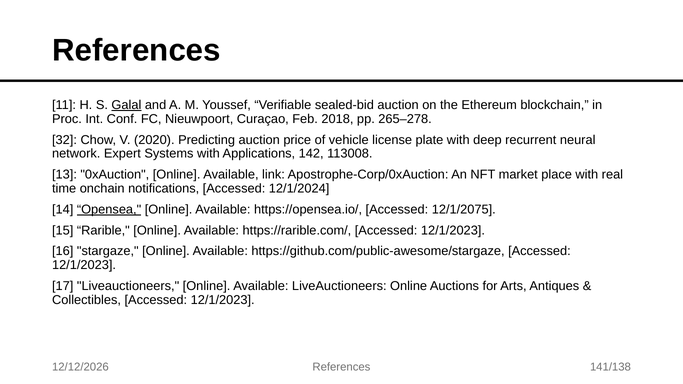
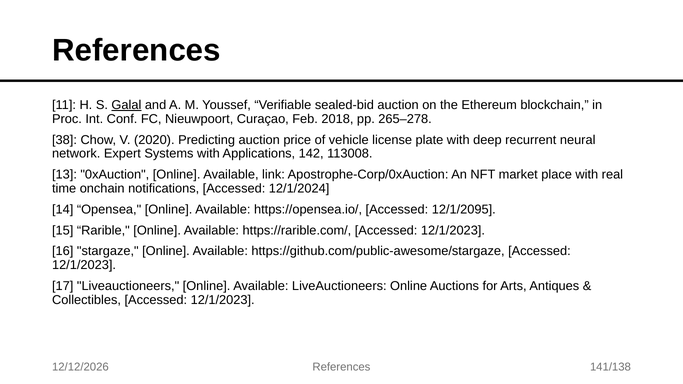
32: 32 -> 38
Opensea underline: present -> none
12/1/2075: 12/1/2075 -> 12/1/2095
